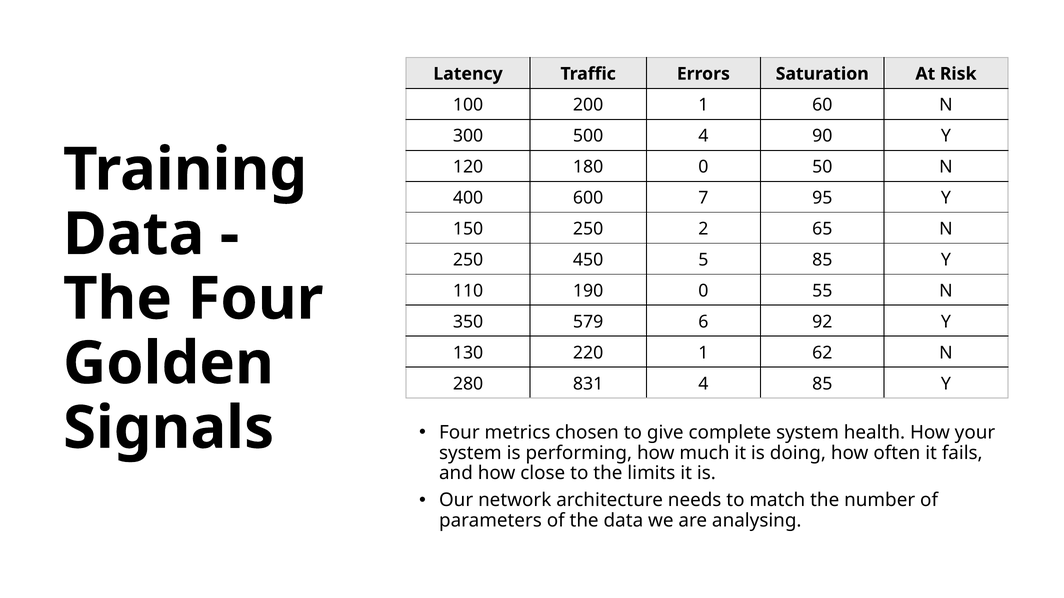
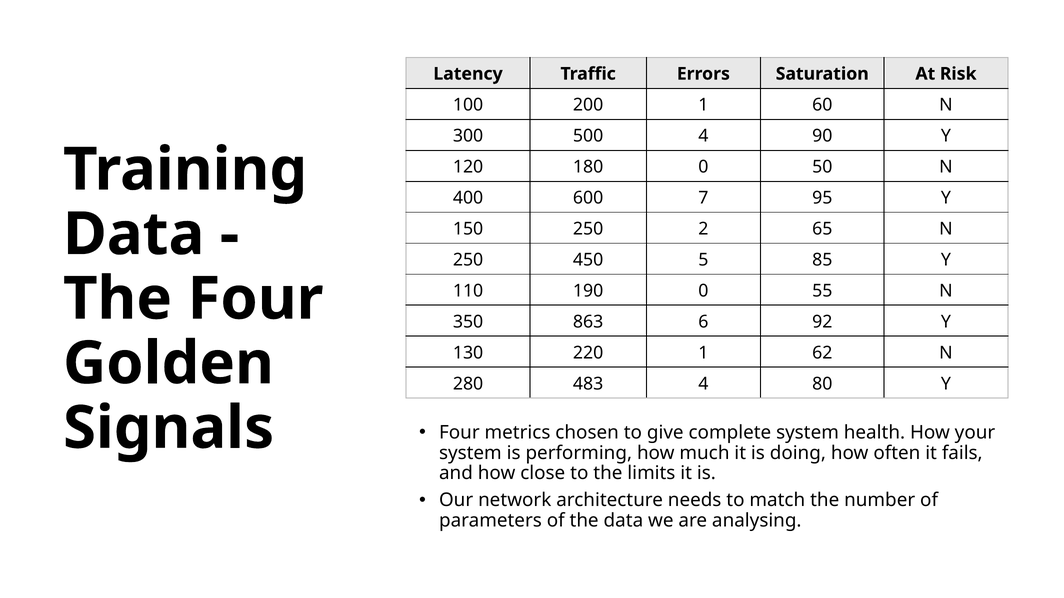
579: 579 -> 863
831: 831 -> 483
4 85: 85 -> 80
